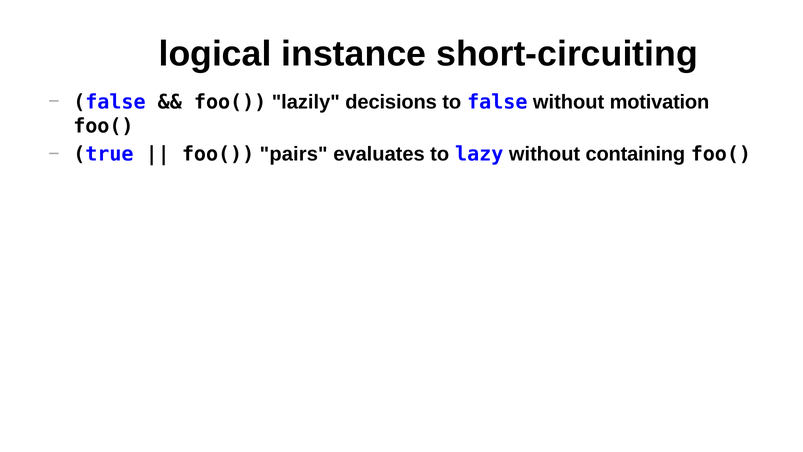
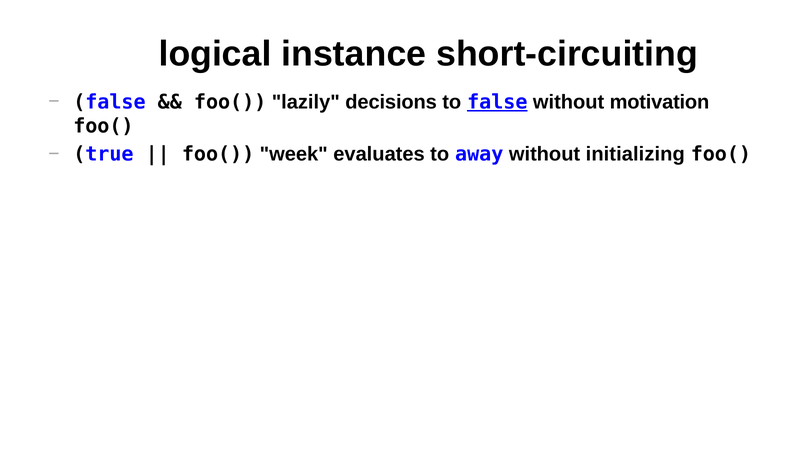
false at (497, 102) underline: none -> present
pairs: pairs -> week
lazy: lazy -> away
containing: containing -> initializing
